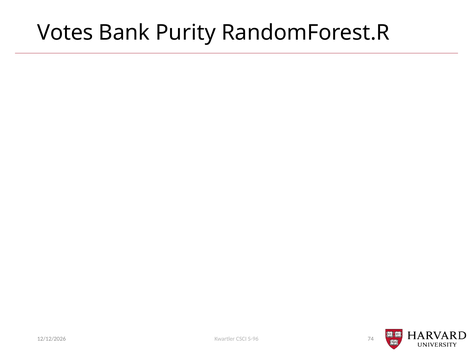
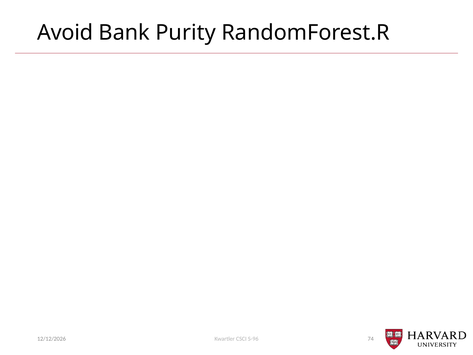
Votes: Votes -> Avoid
